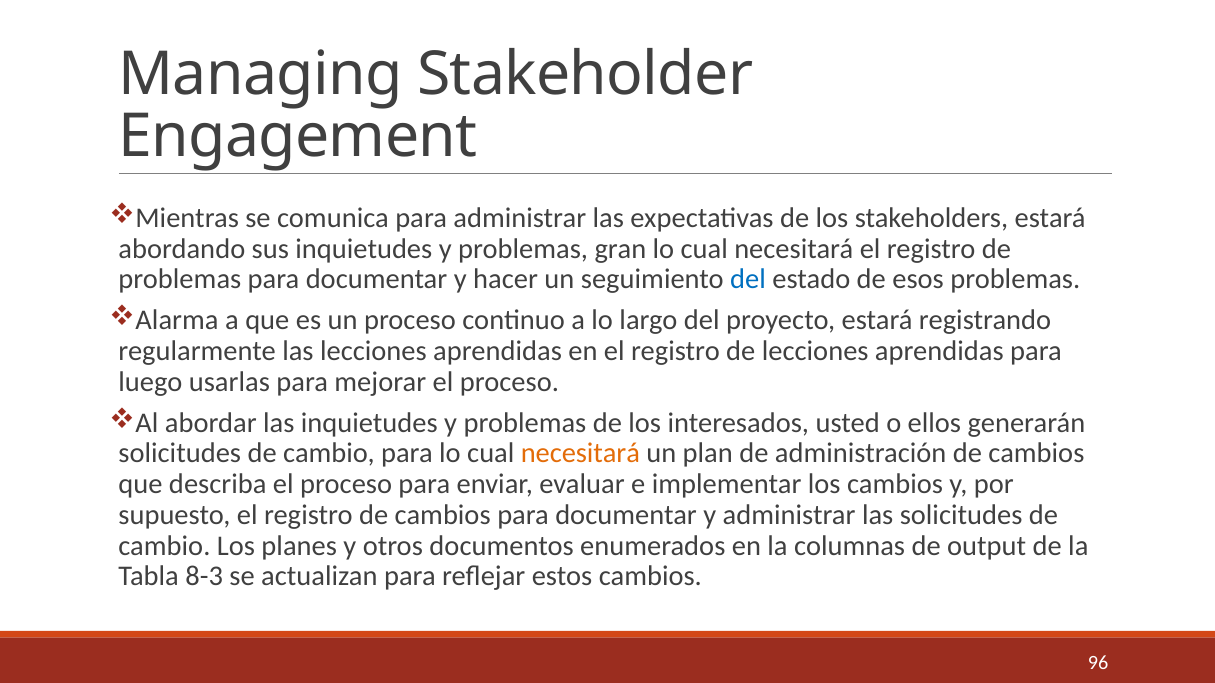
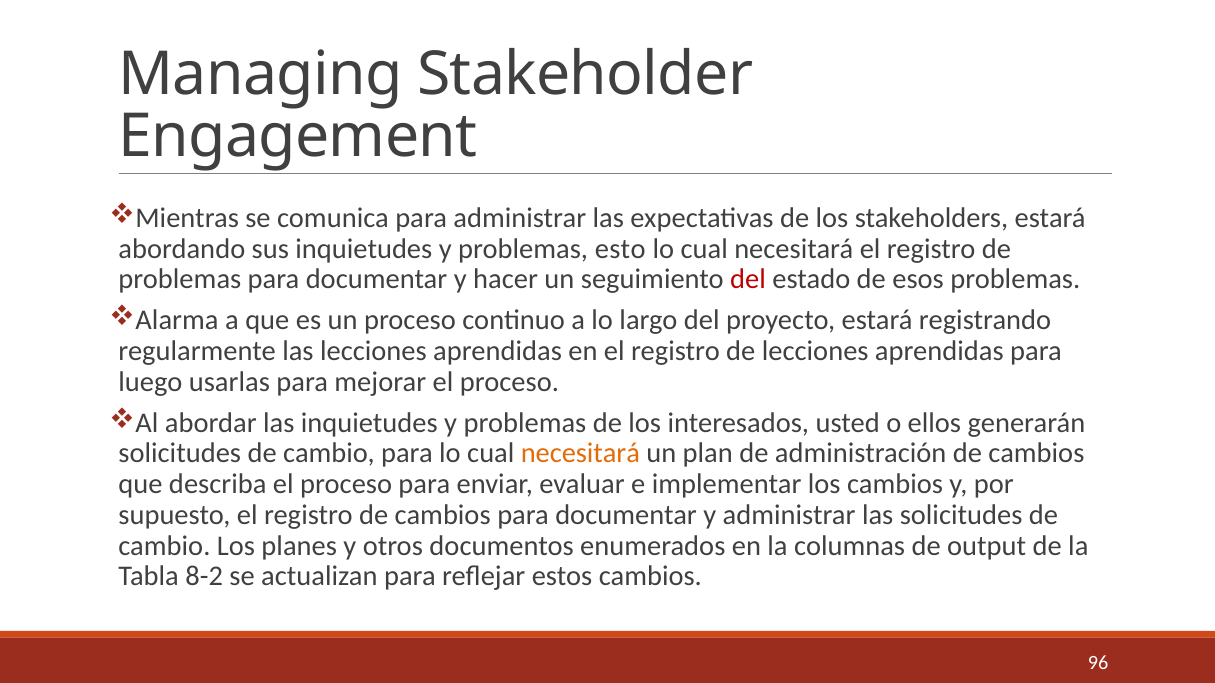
gran: gran -> esto
del at (748, 280) colour: blue -> red
8-3: 8-3 -> 8-2
